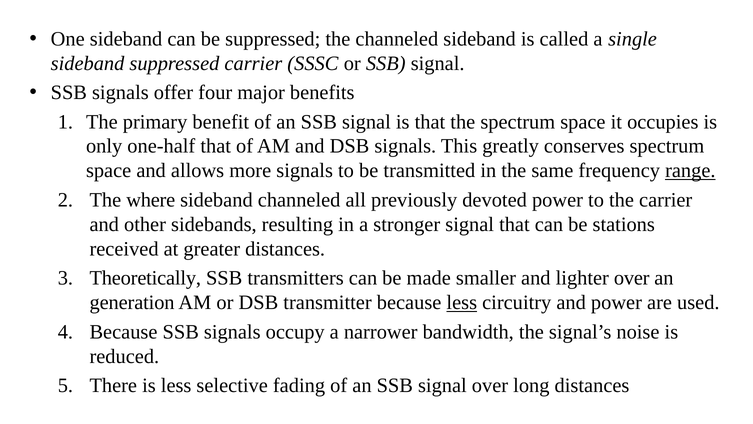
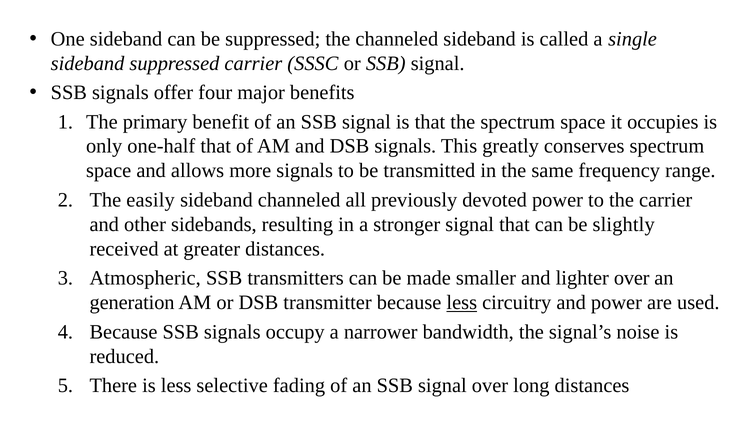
range underline: present -> none
where: where -> easily
stations: stations -> slightly
Theoretically: Theoretically -> Atmospheric
